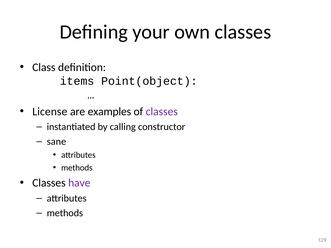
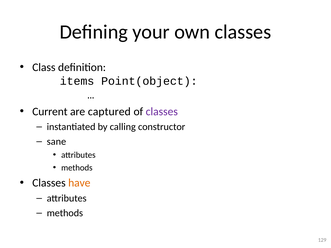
License: License -> Current
examples: examples -> captured
have colour: purple -> orange
